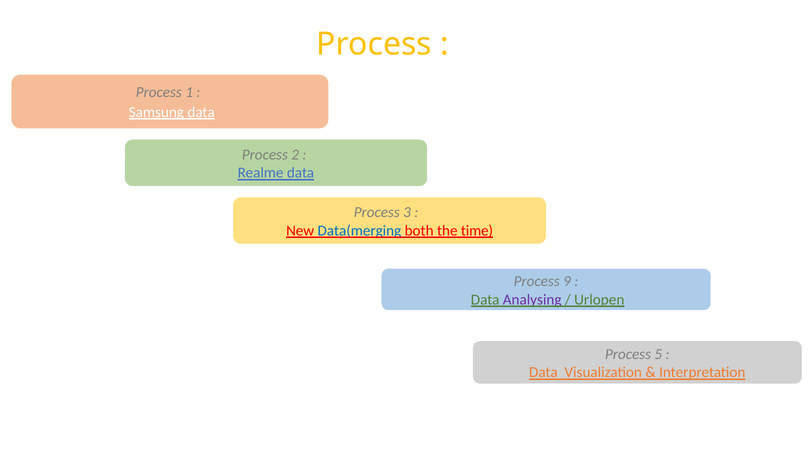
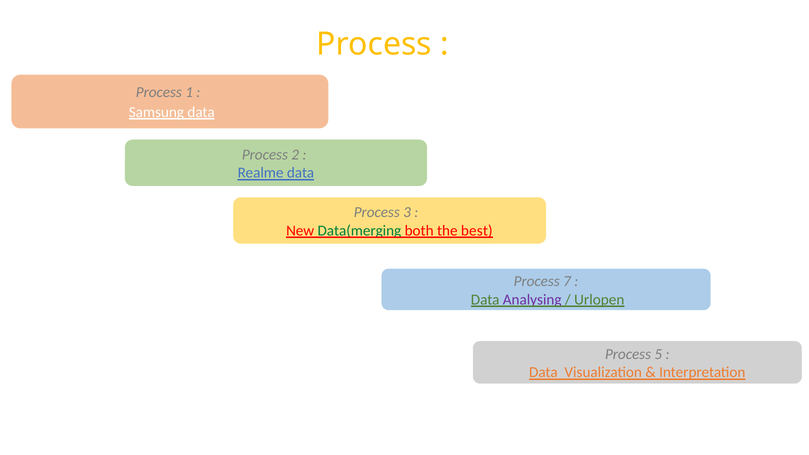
Data(merging colour: blue -> green
time: time -> best
9: 9 -> 7
